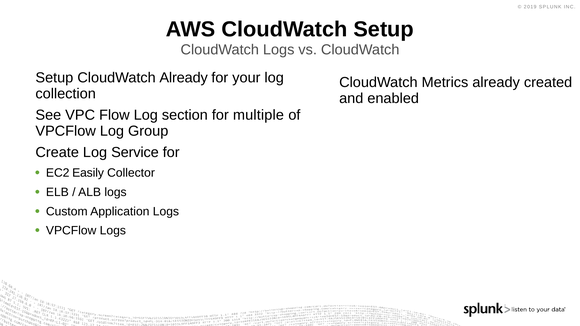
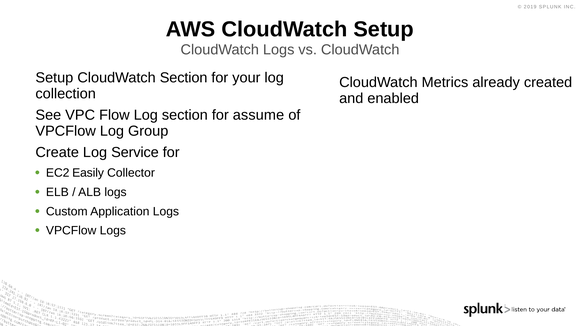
CloudWatch Already: Already -> Section
multiple: multiple -> assume
